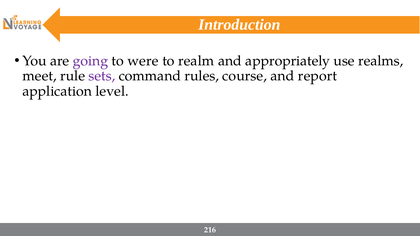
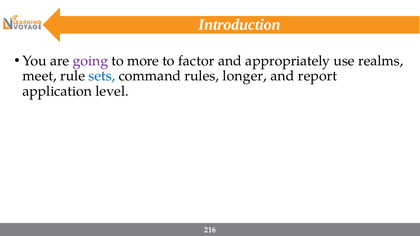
were: were -> more
realm: realm -> factor
sets colour: purple -> blue
course: course -> longer
